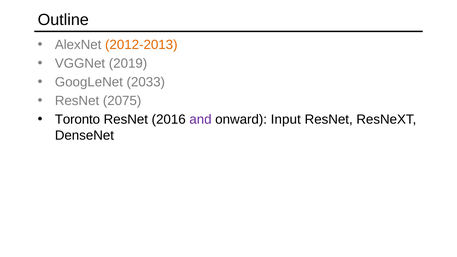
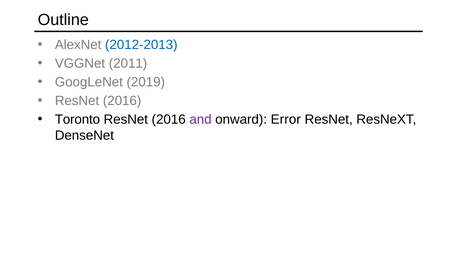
2012-2013 colour: orange -> blue
2019: 2019 -> 2011
2033: 2033 -> 2019
2075 at (122, 101): 2075 -> 2016
Input: Input -> Error
